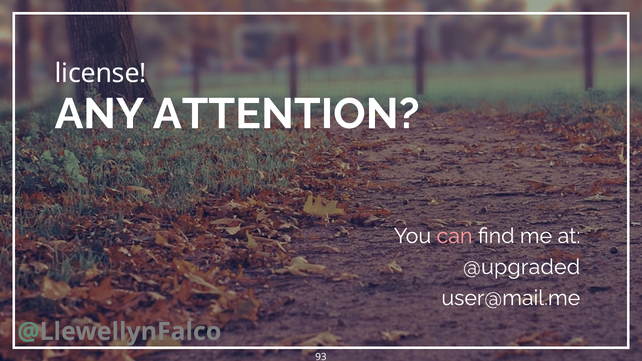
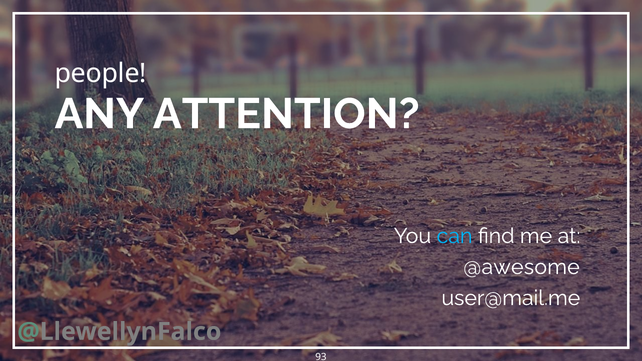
license: license -> people
can colour: pink -> light blue
@upgraded: @upgraded -> @awesome
